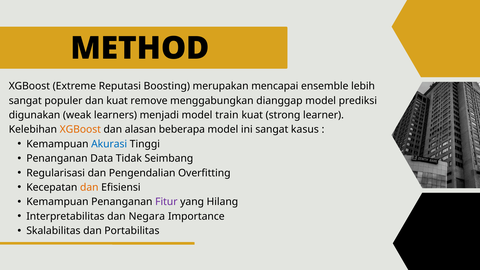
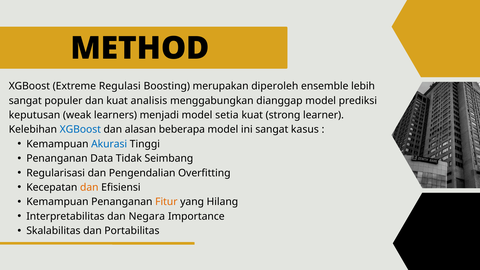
Reputasi: Reputasi -> Regulasi
mencapai: mencapai -> diperoleh
remove: remove -> analisis
digunakan: digunakan -> keputusan
train: train -> setia
XGBoost at (80, 130) colour: orange -> blue
Fitur colour: purple -> orange
